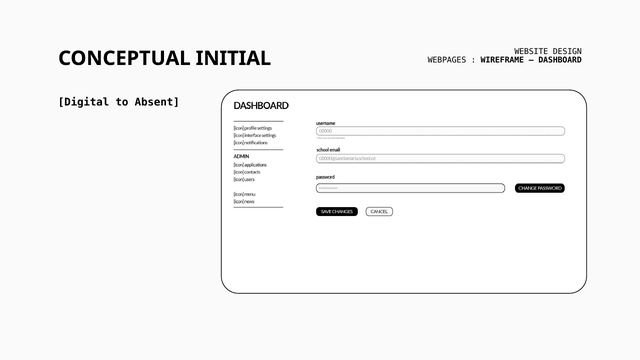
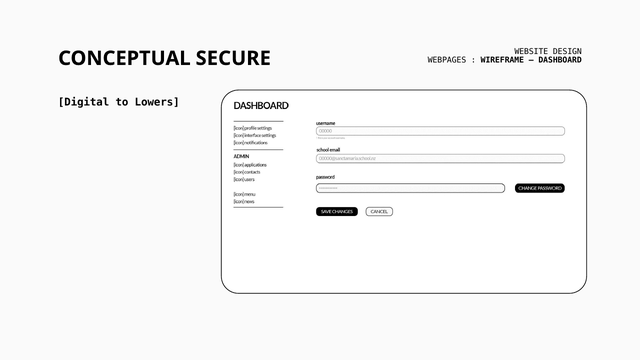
INITIAL: INITIAL -> SECURE
Absent: Absent -> Lowers
